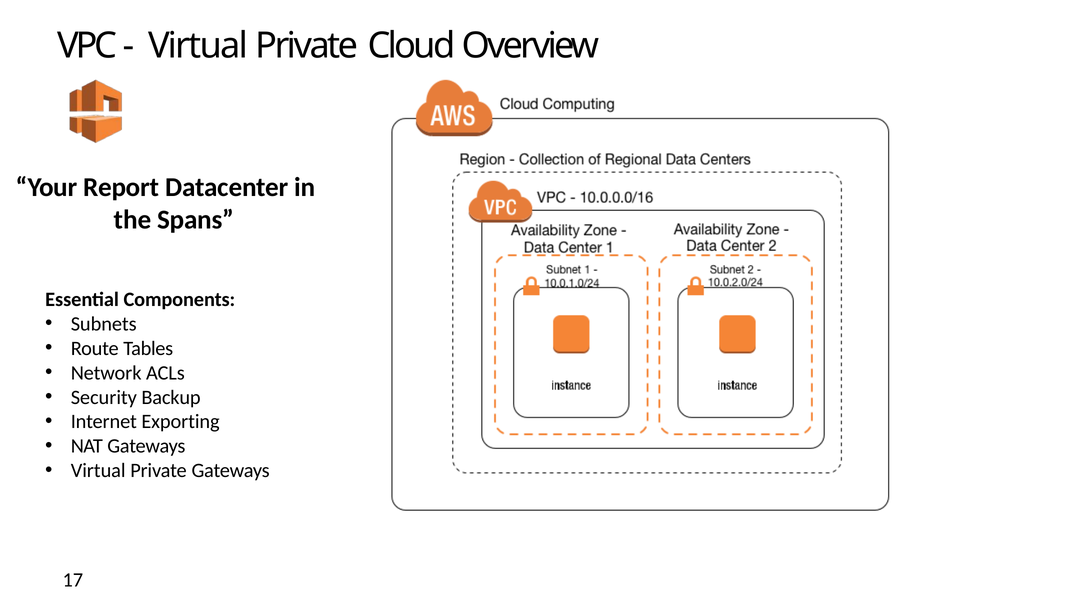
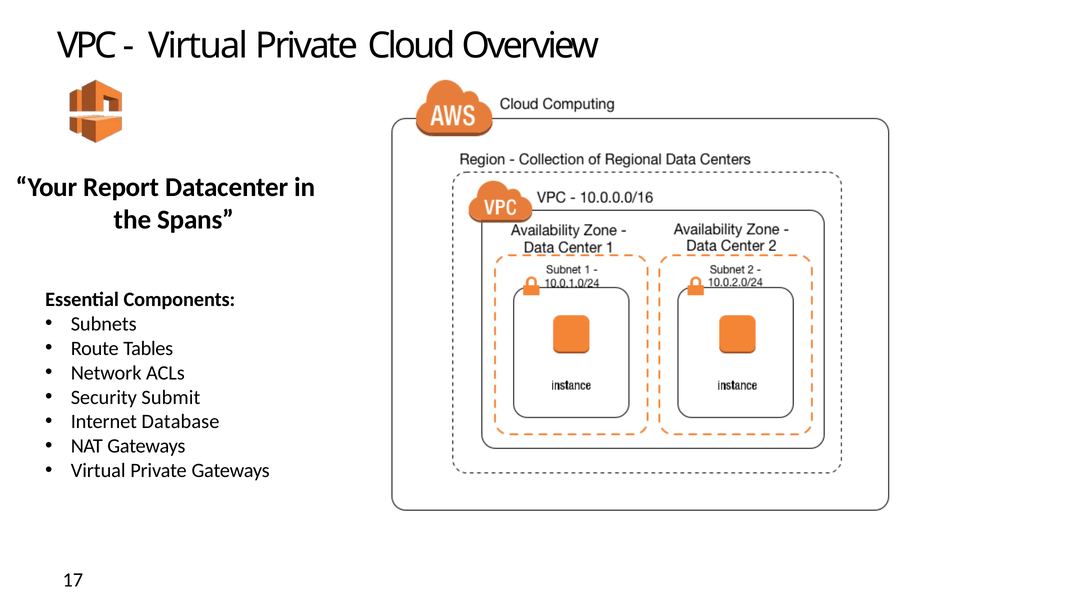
Backup: Backup -> Submit
Exporting: Exporting -> Database
